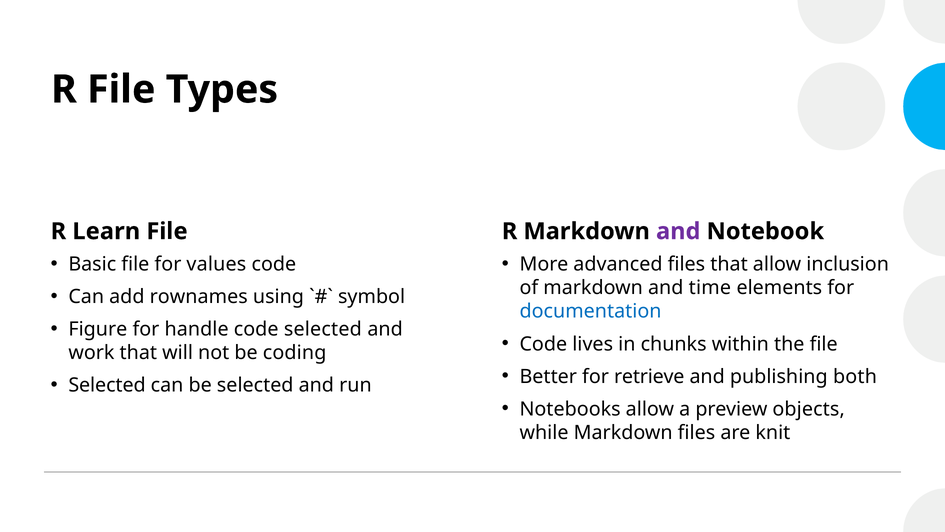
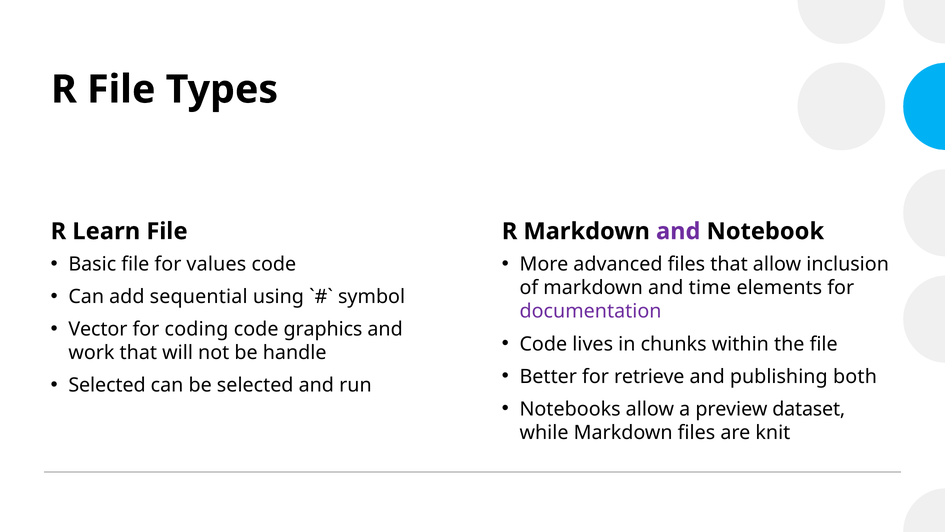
rownames: rownames -> sequential
documentation colour: blue -> purple
Figure: Figure -> Vector
handle: handle -> coding
code selected: selected -> graphics
coding: coding -> handle
objects: objects -> dataset
